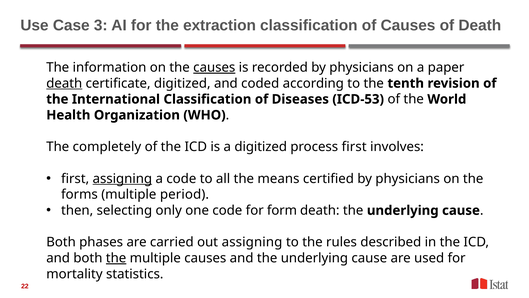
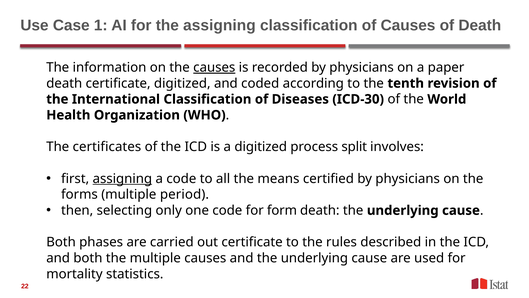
3: 3 -> 1
the extraction: extraction -> assigning
death at (64, 83) underline: present -> none
ICD-53: ICD-53 -> ICD-30
completely: completely -> certificates
process first: first -> split
out assigning: assigning -> certificate
the at (116, 258) underline: present -> none
